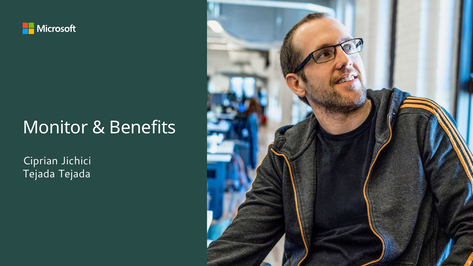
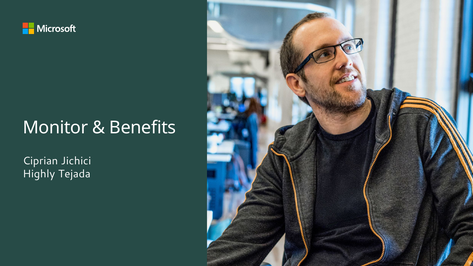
Tejada at (39, 174): Tejada -> Highly
